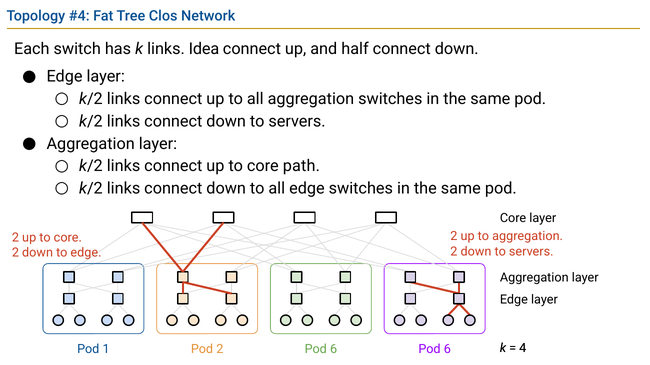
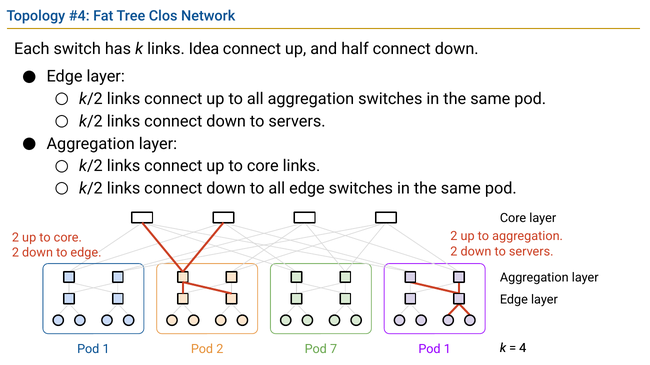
core path: path -> links
2 Pod 6: 6 -> 7
6 at (447, 350): 6 -> 1
